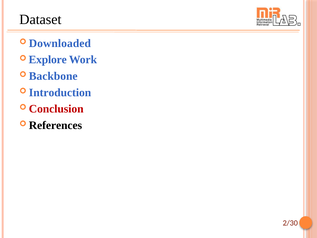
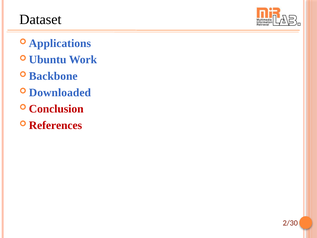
Downloaded: Downloaded -> Applications
Explore: Explore -> Ubuntu
Introduction: Introduction -> Downloaded
References colour: black -> red
